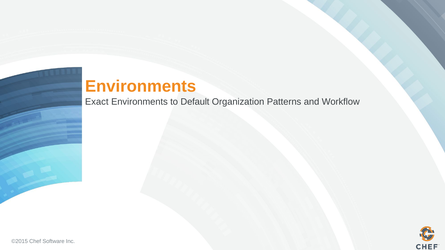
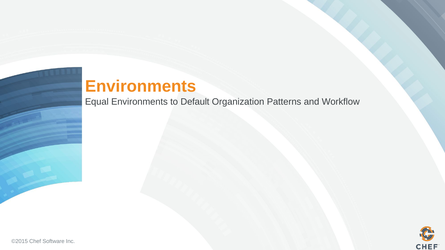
Exact: Exact -> Equal
